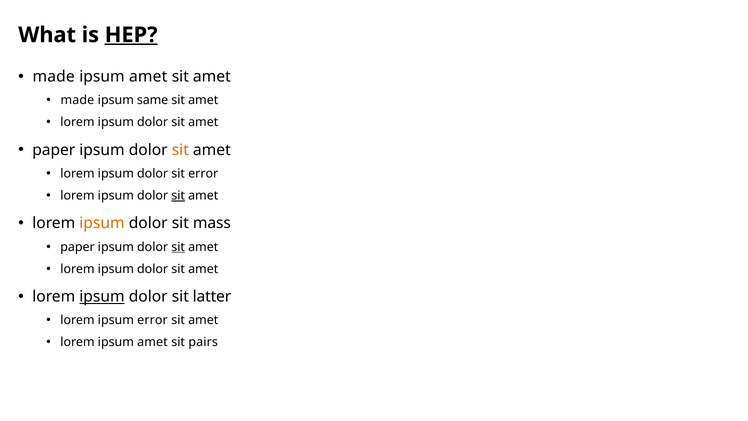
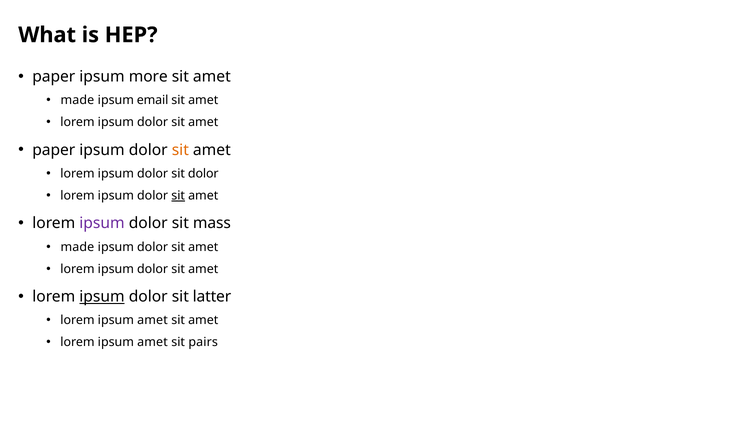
HEP underline: present -> none
made at (54, 76): made -> paper
amet at (148, 76): amet -> more
same: same -> email
sit error: error -> dolor
ipsum at (102, 223) colour: orange -> purple
paper at (78, 247): paper -> made
sit at (178, 247) underline: present -> none
error at (152, 320): error -> amet
